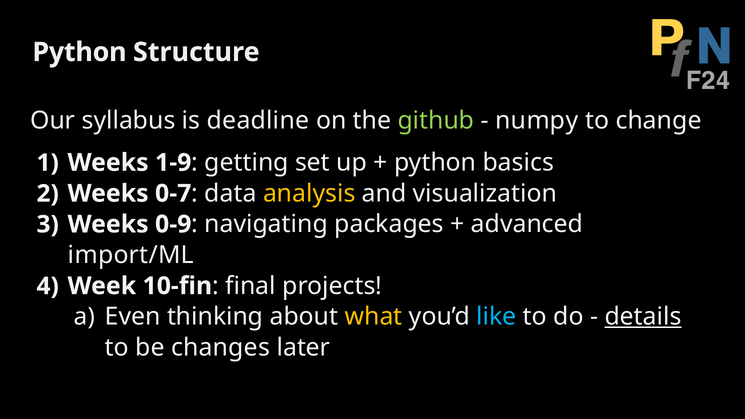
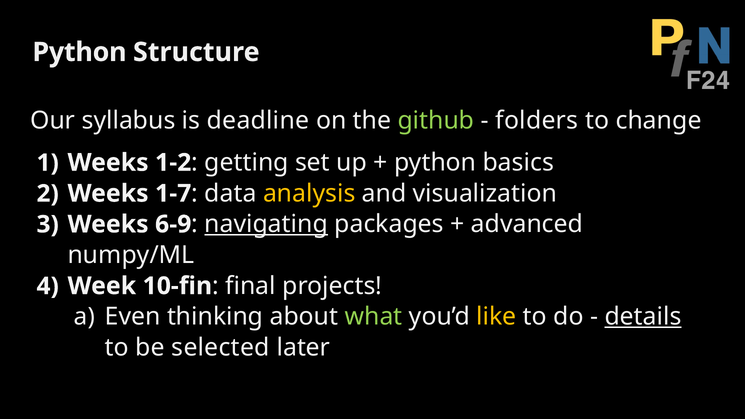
numpy: numpy -> folders
1-9: 1-9 -> 1-2
0-7: 0-7 -> 1-7
0-9: 0-9 -> 6-9
navigating underline: none -> present
import/ML: import/ML -> numpy/ML
what colour: yellow -> light green
like colour: light blue -> yellow
changes: changes -> selected
